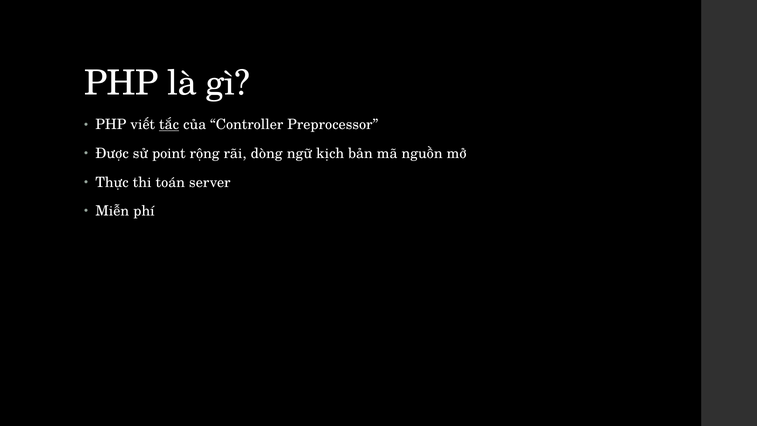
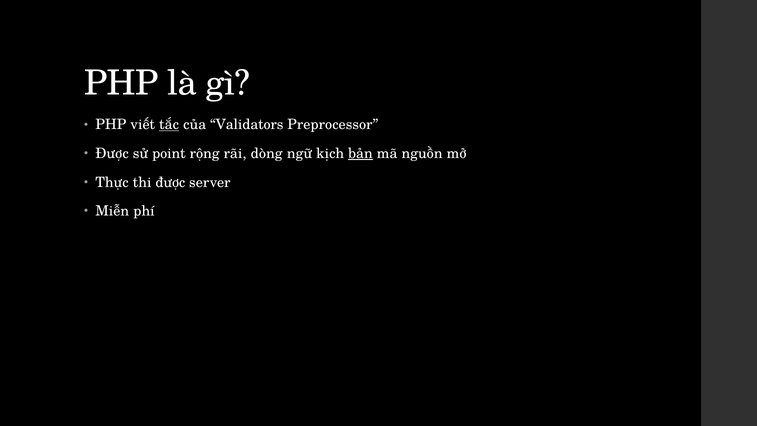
Controller: Controller -> Validators
bản underline: none -> present
thi toán: toán -> được
